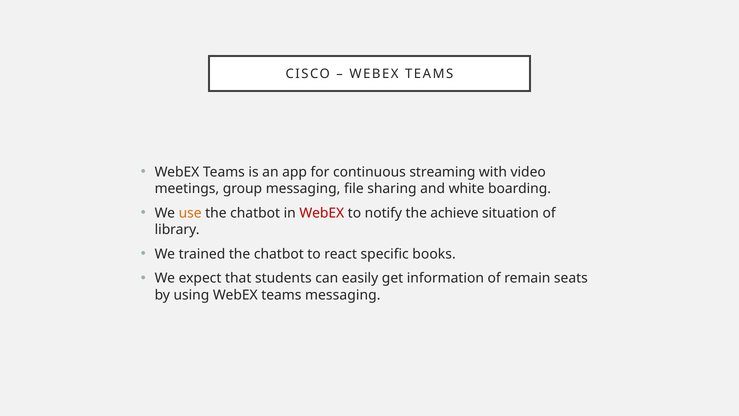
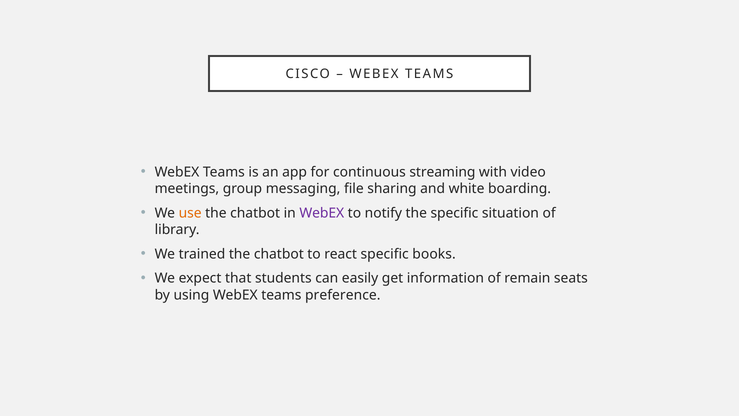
WebEX at (322, 213) colour: red -> purple
the achieve: achieve -> specific
teams messaging: messaging -> preference
